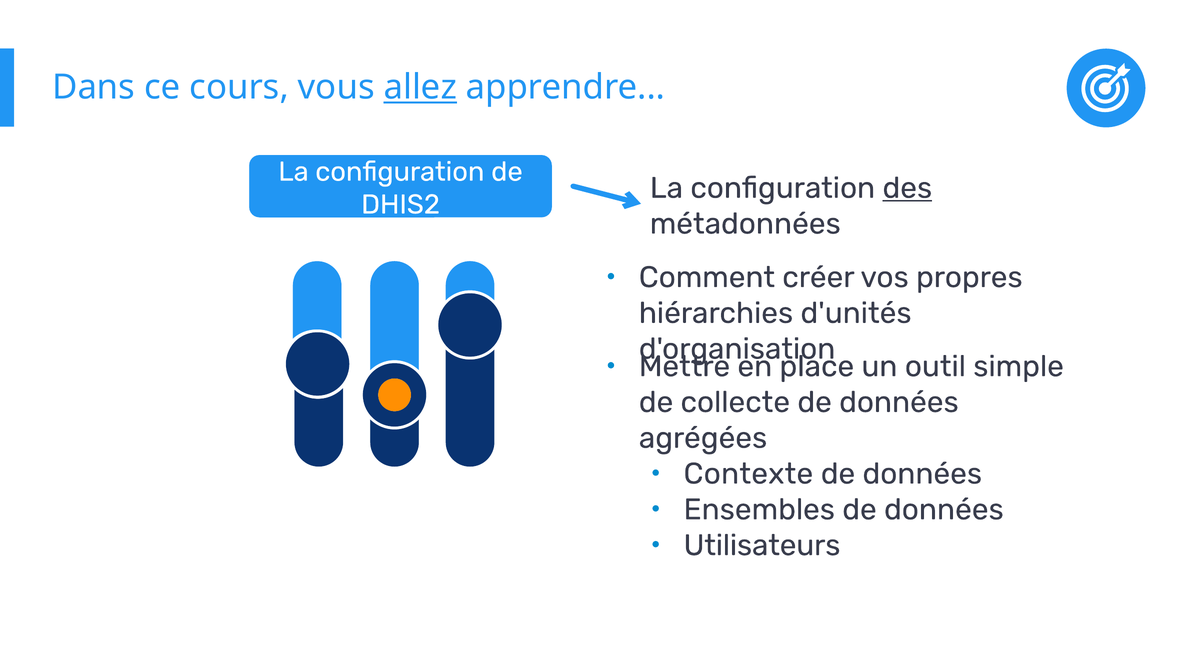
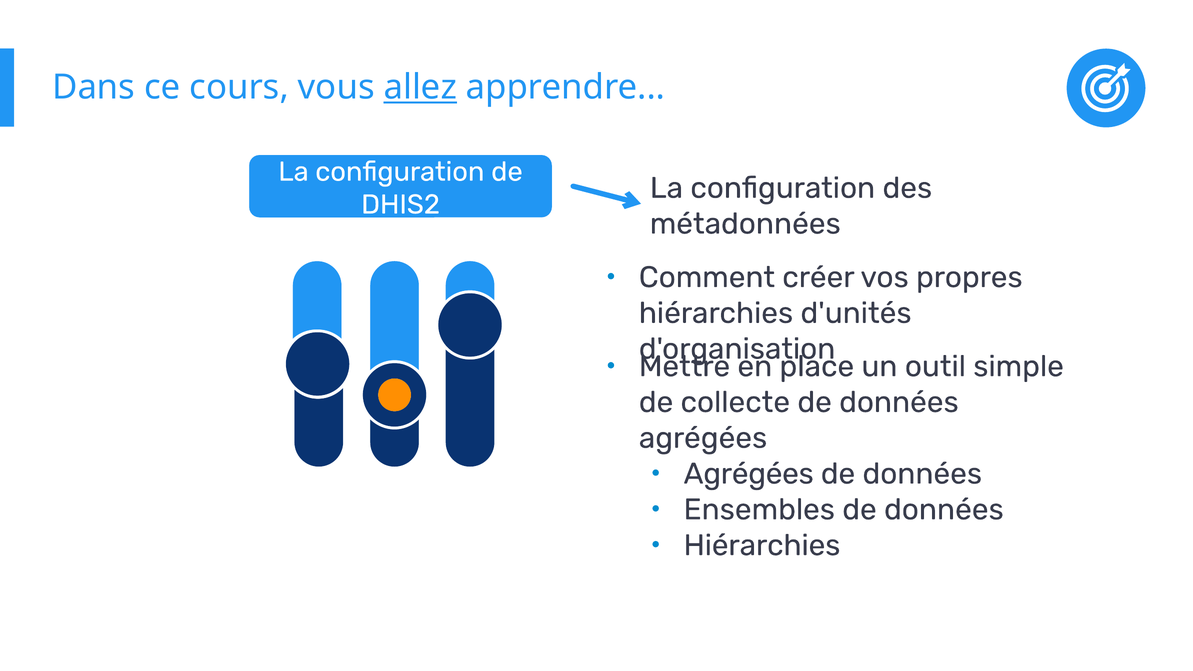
des underline: present -> none
Contexte at (748, 474): Contexte -> Agrégées
Utilisateurs at (762, 545): Utilisateurs -> Hiérarchies
